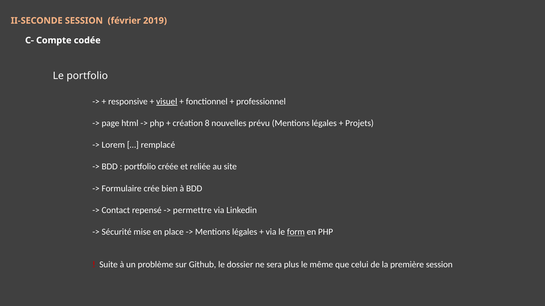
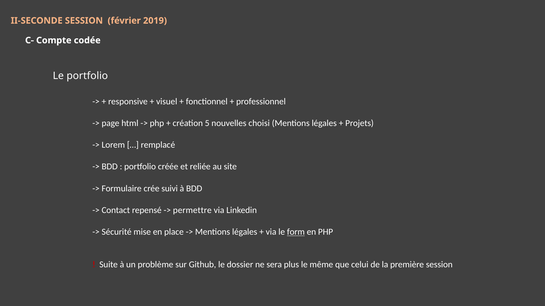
visuel underline: present -> none
8: 8 -> 5
prévu: prévu -> choisi
bien: bien -> suivi
